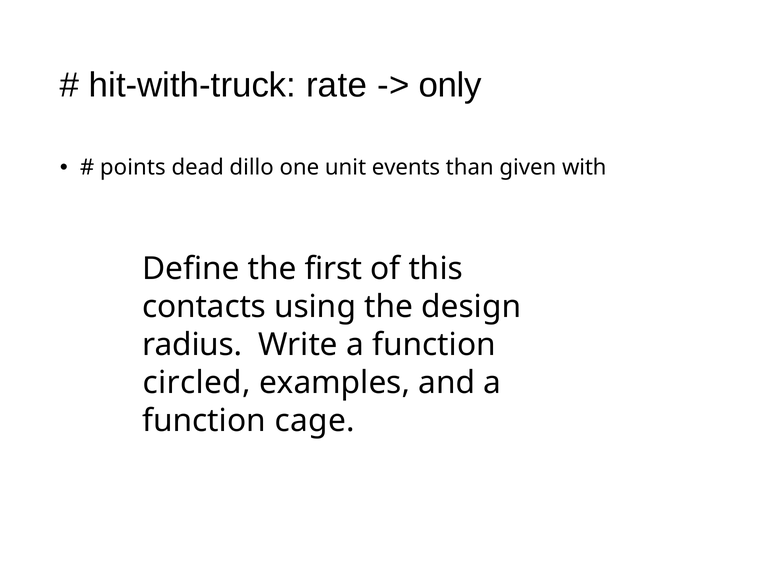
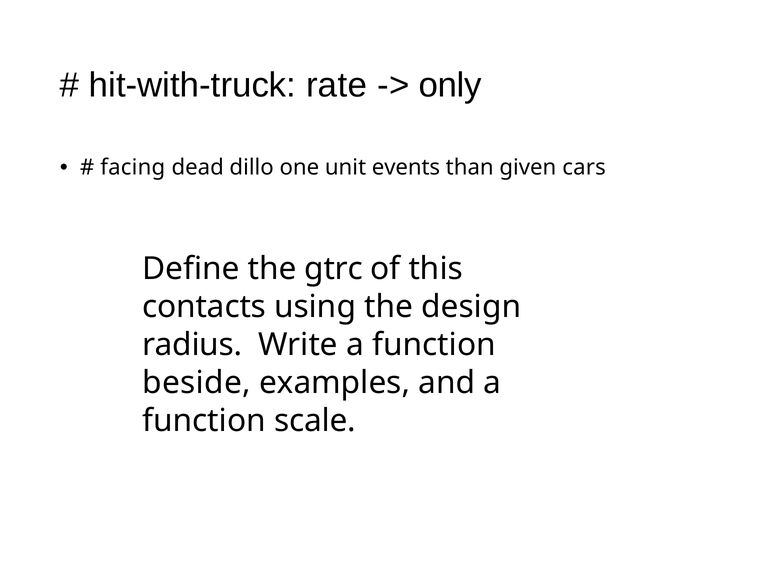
points: points -> facing
with: with -> cars
first: first -> gtrc
circled: circled -> beside
cage: cage -> scale
